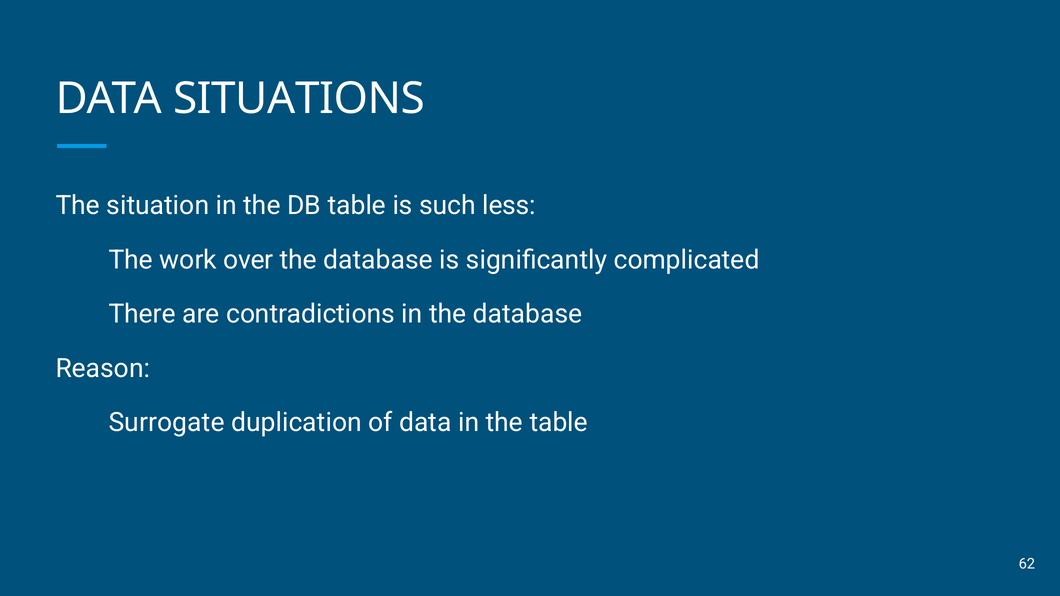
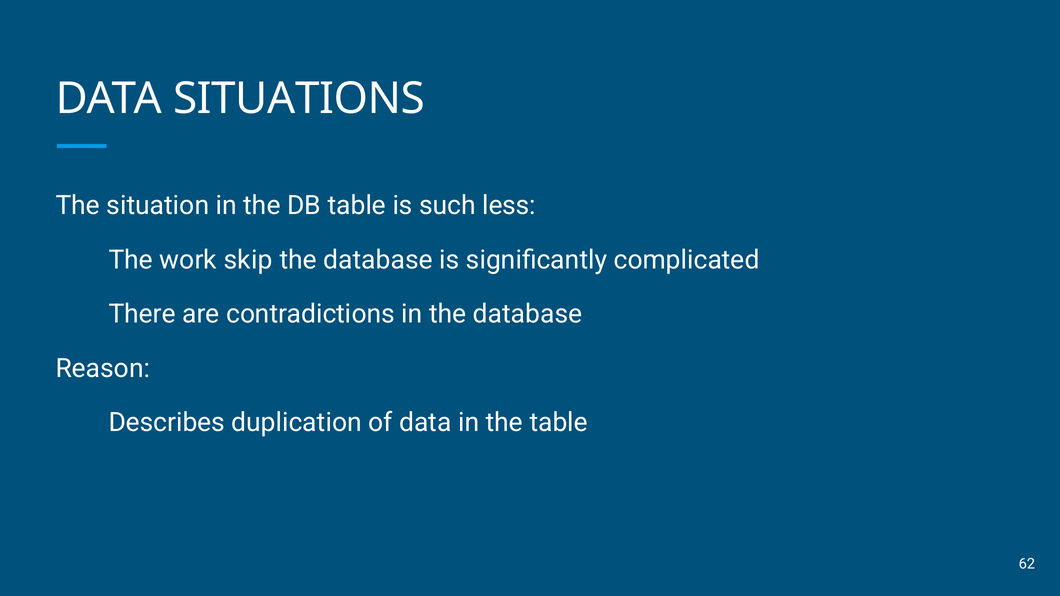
over: over -> skip
Surrogate: Surrogate -> Describes
